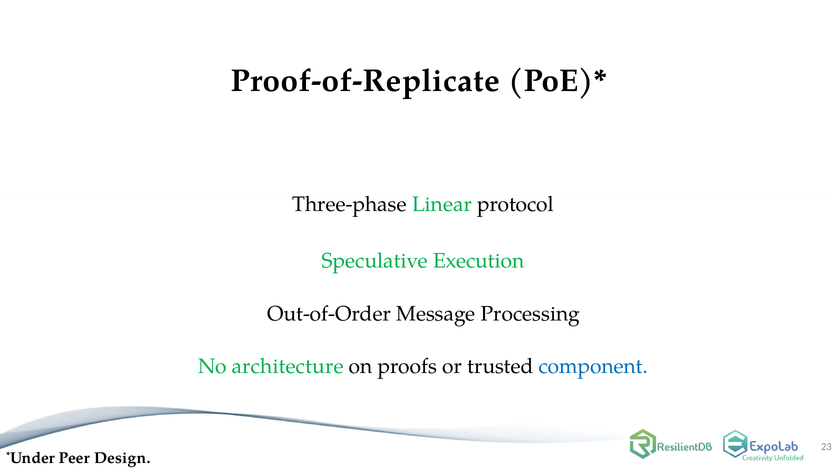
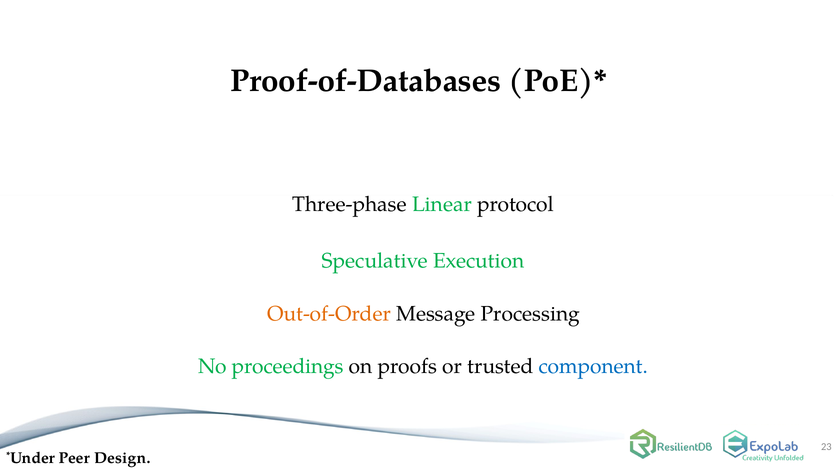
Proof-of-Replicate: Proof-of-Replicate -> Proof-of-Databases
Out-of-Order colour: black -> orange
architecture: architecture -> proceedings
